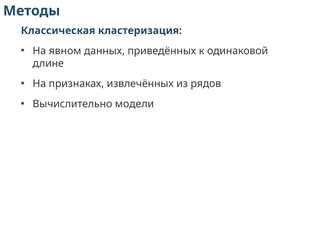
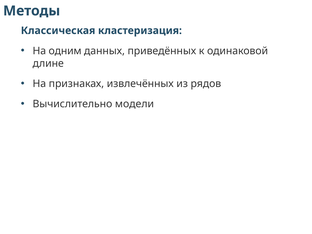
явном: явном -> одним
